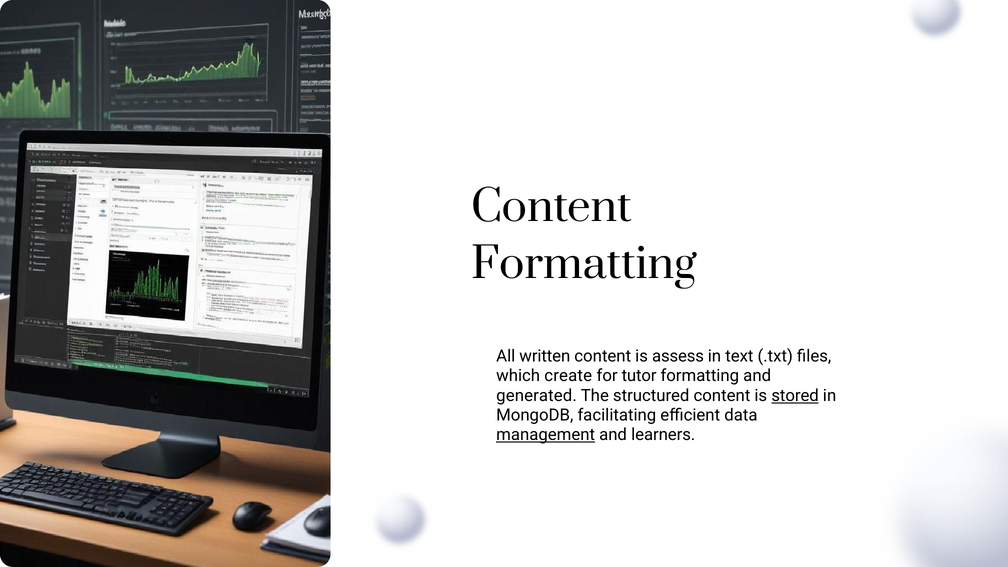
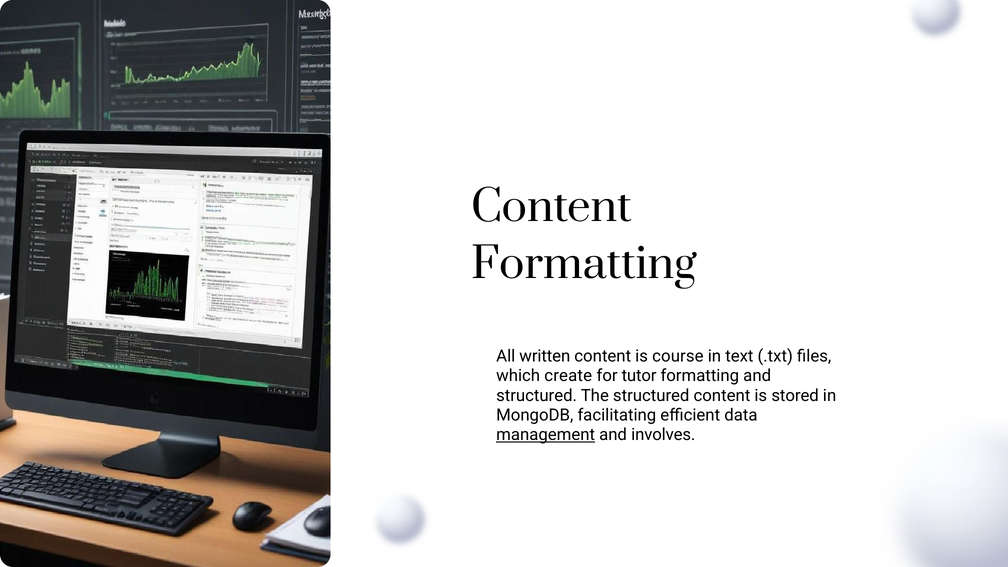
assess: assess -> course
generated at (537, 396): generated -> structured
stored underline: present -> none
learners: learners -> involves
